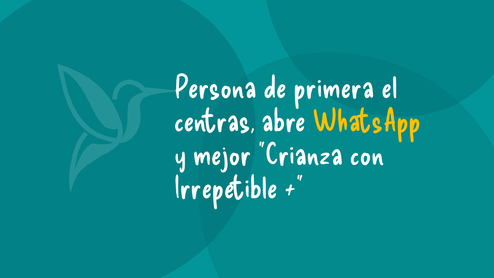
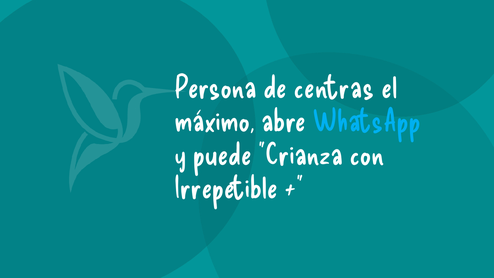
primera: primera -> centras
centras: centras -> máximo
WhatsApp colour: yellow -> light blue
mejor: mejor -> puede
